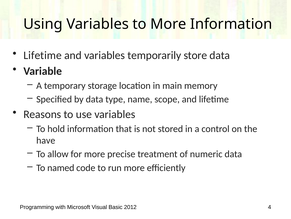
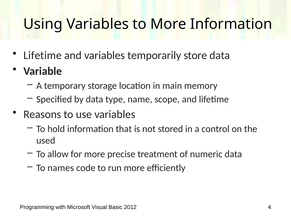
have: have -> used
named: named -> names
